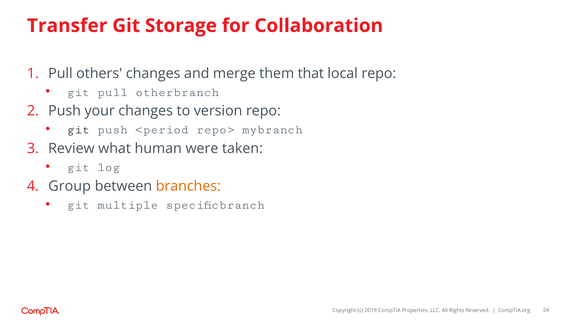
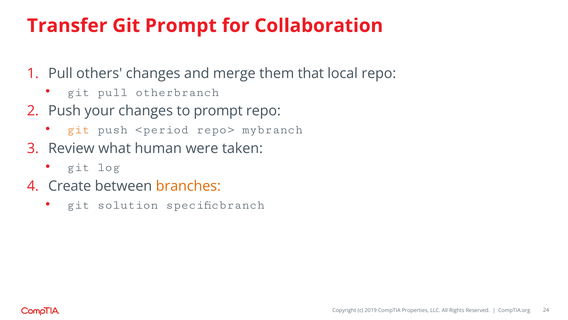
Git Storage: Storage -> Prompt
to version: version -> prompt
git at (78, 129) colour: black -> orange
Group: Group -> Create
multiple: multiple -> solution
